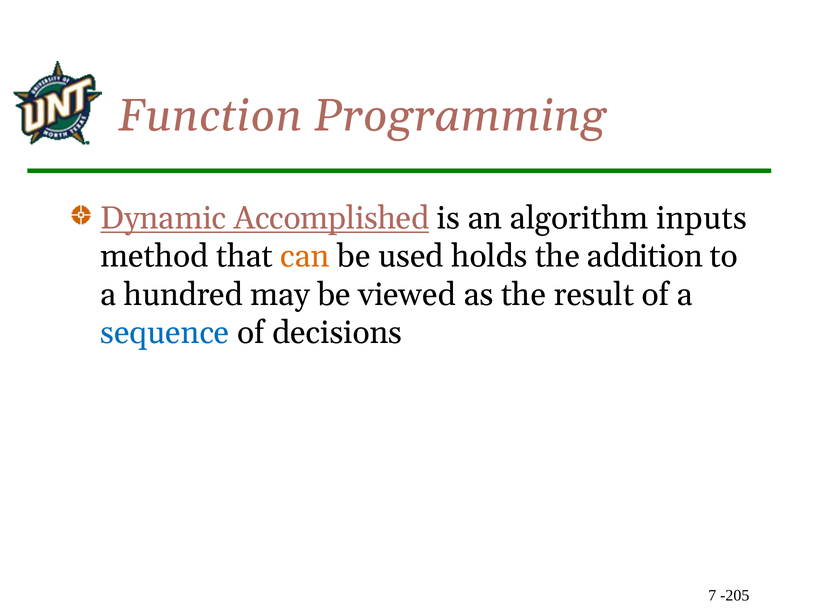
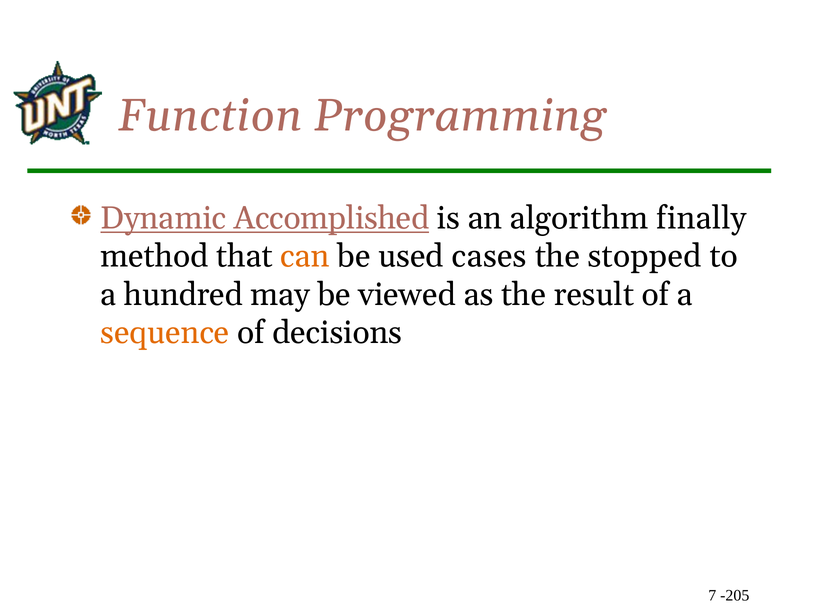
inputs: inputs -> finally
holds: holds -> cases
addition: addition -> stopped
sequence colour: blue -> orange
